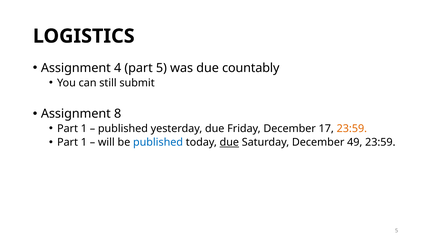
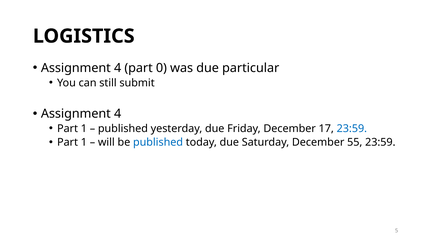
part 5: 5 -> 0
countably: countably -> particular
8 at (118, 114): 8 -> 4
23:59 at (352, 129) colour: orange -> blue
due at (229, 143) underline: present -> none
49: 49 -> 55
